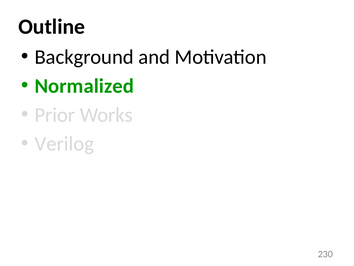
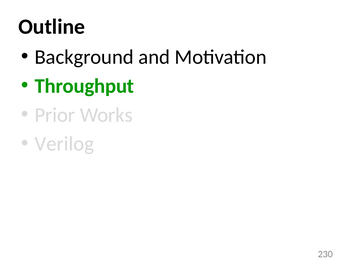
Normalized: Normalized -> Throughput
